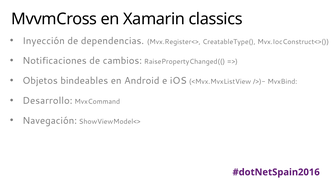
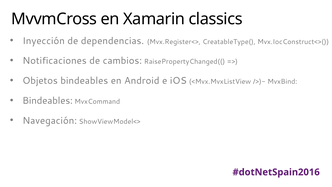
Desarrollo at (47, 101): Desarrollo -> Bindeables
